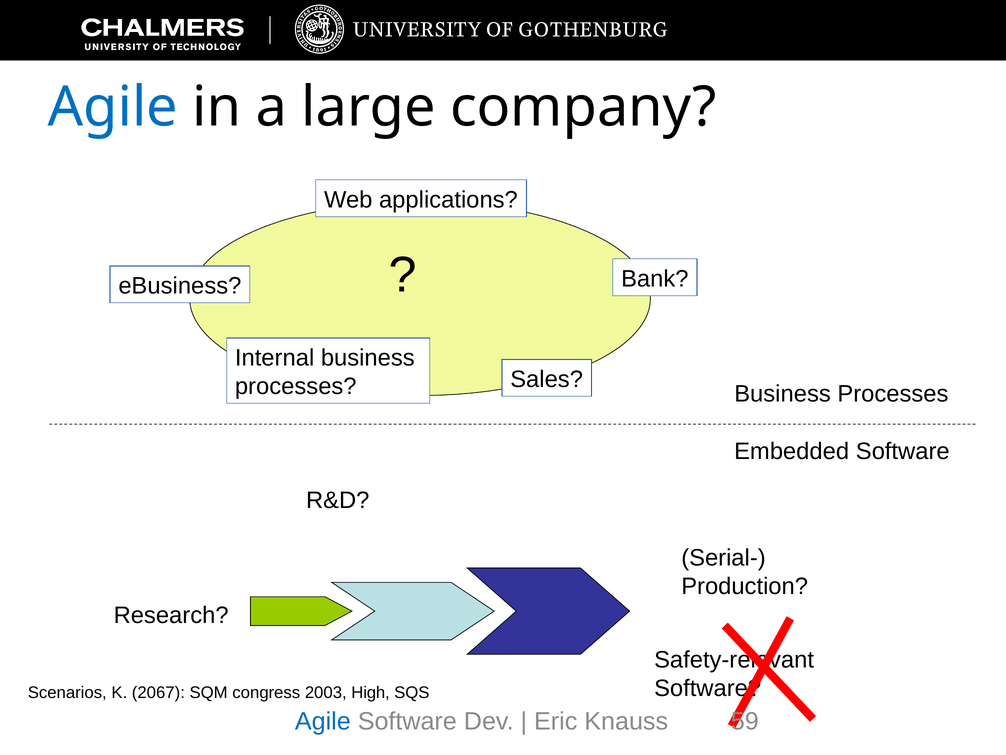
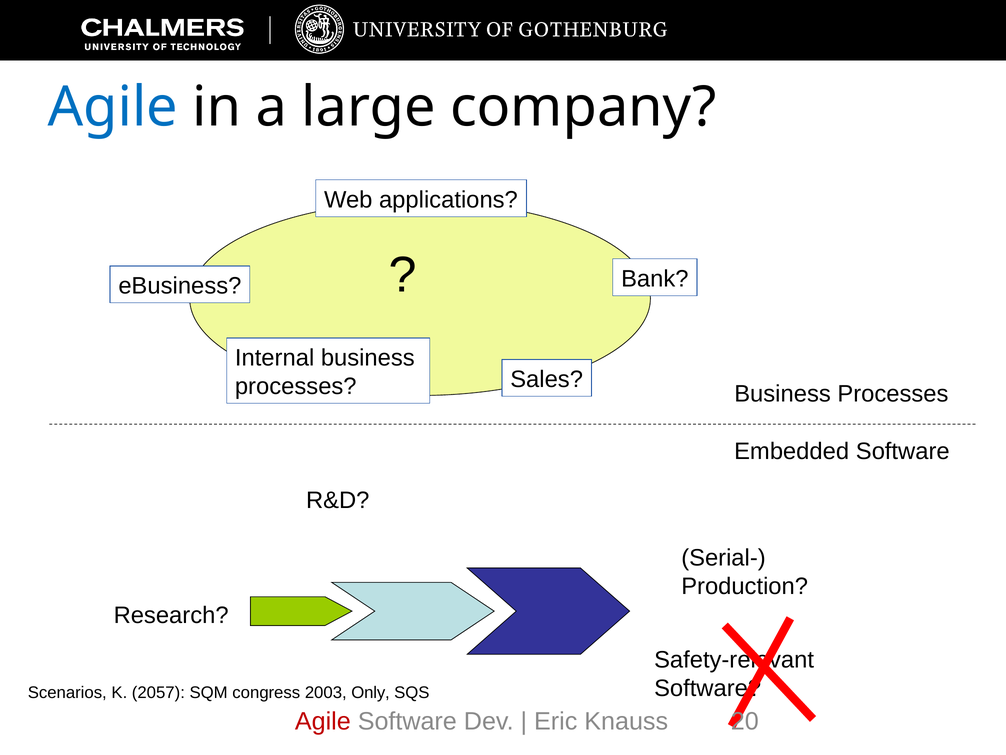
2067: 2067 -> 2057
High: High -> Only
Agile at (323, 721) colour: blue -> red
59: 59 -> 20
